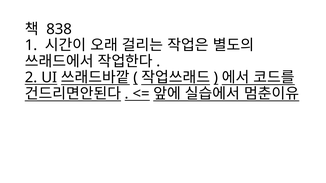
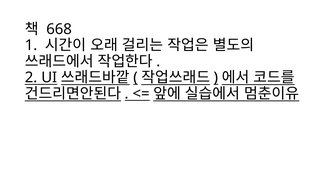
838: 838 -> 668
